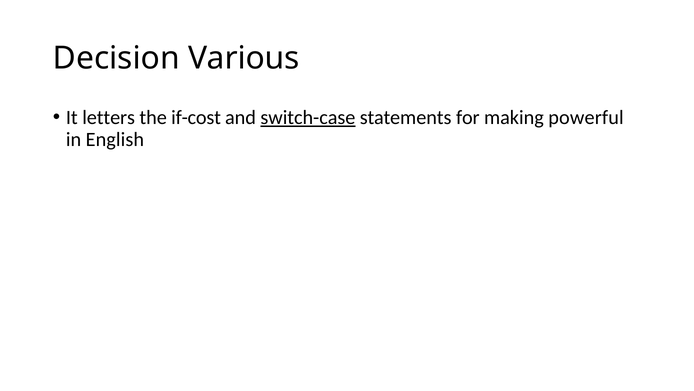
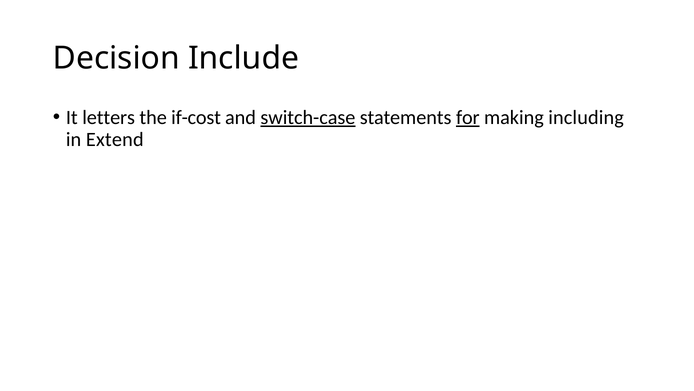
Various: Various -> Include
for underline: none -> present
powerful: powerful -> including
English: English -> Extend
